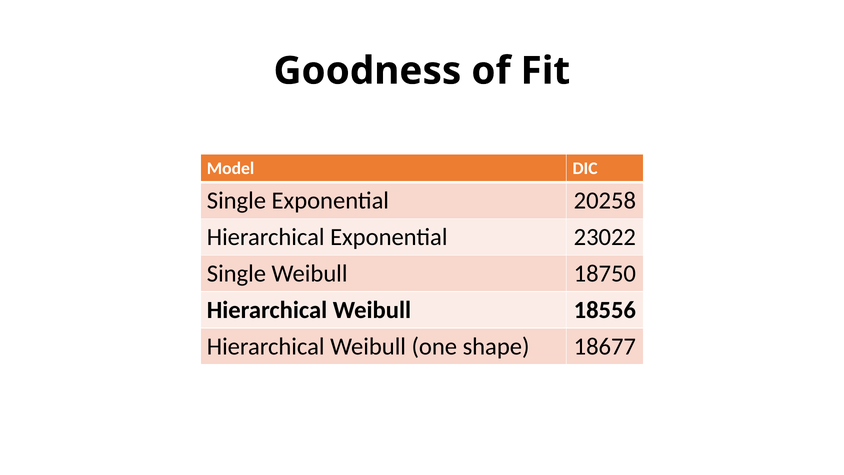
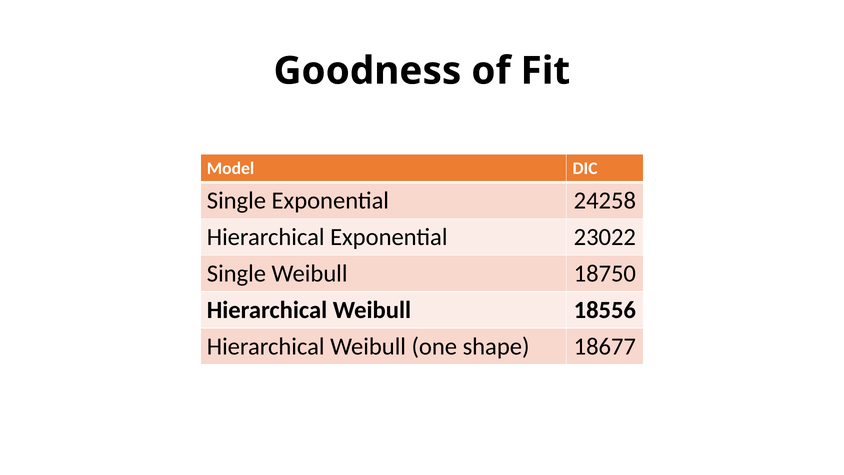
20258: 20258 -> 24258
